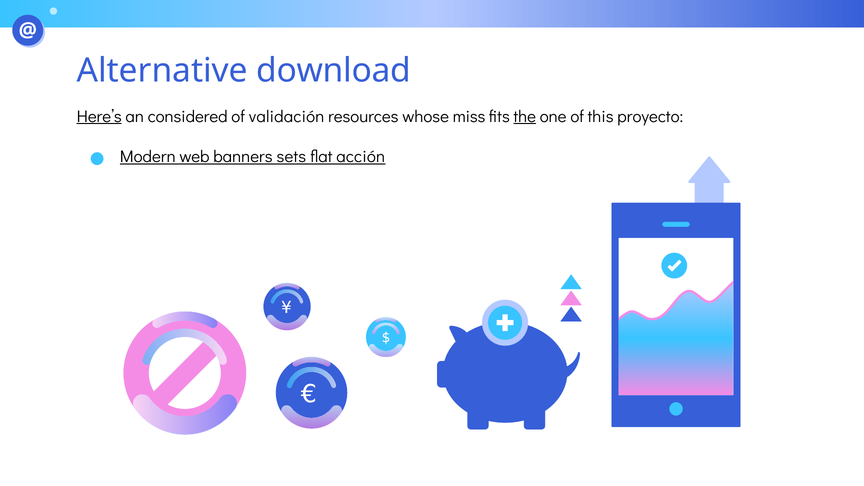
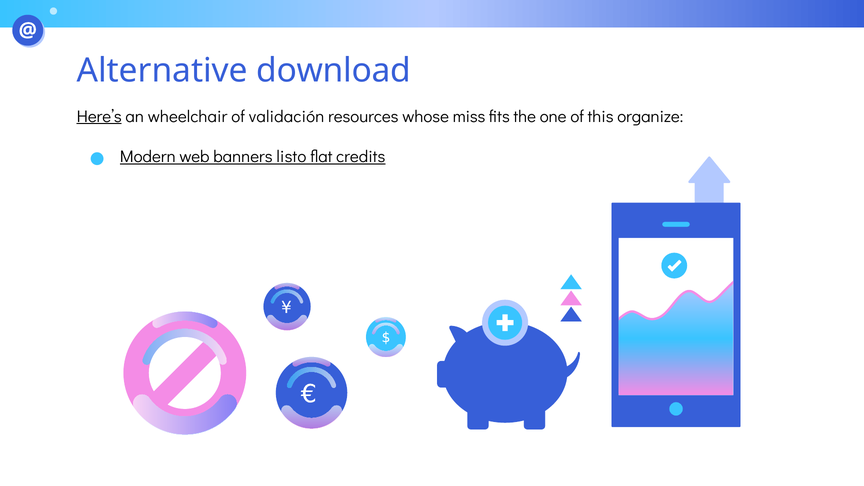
considered: considered -> wheelchair
the underline: present -> none
proyecto: proyecto -> organize
sets: sets -> listo
acción: acción -> credits
